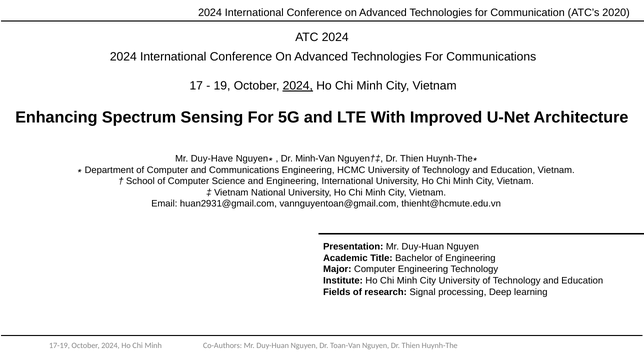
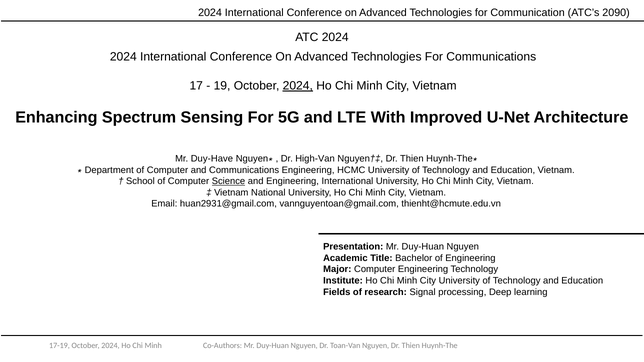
2020: 2020 -> 2090
Minh-Van: Minh-Van -> High-Van
Science underline: none -> present
